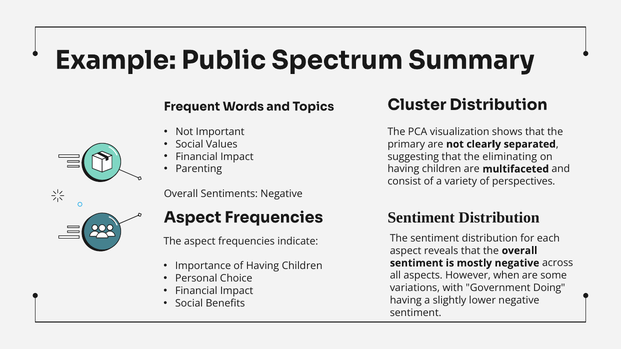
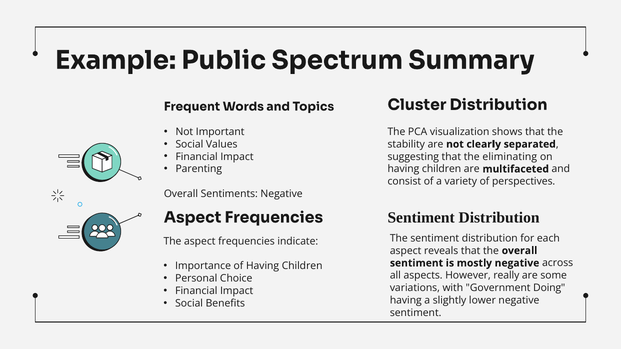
primary: primary -> stability
when: when -> really
